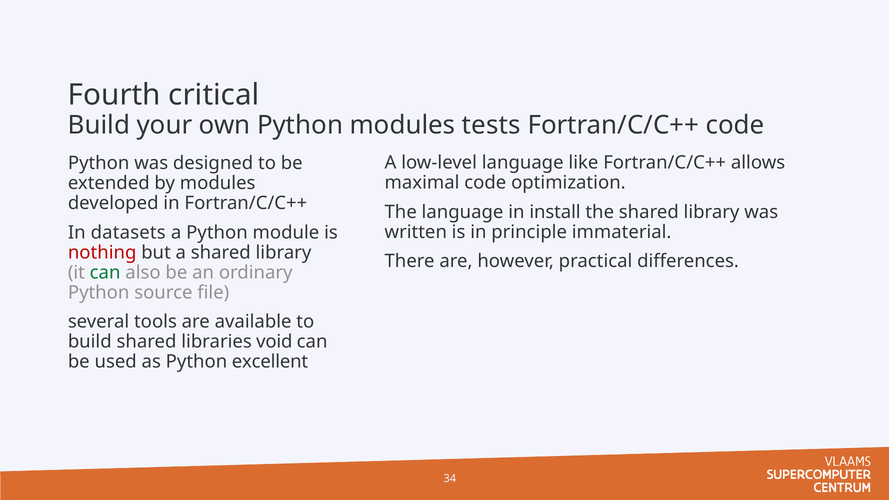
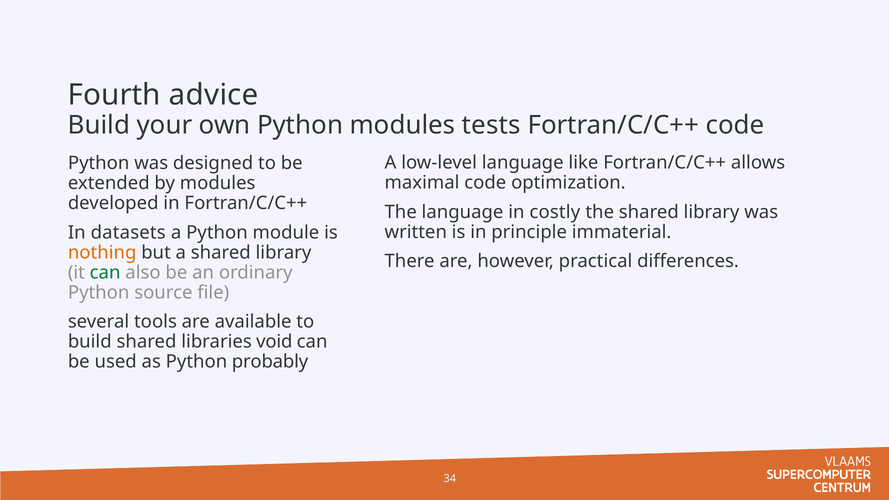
critical: critical -> advice
install: install -> costly
nothing colour: red -> orange
excellent: excellent -> probably
